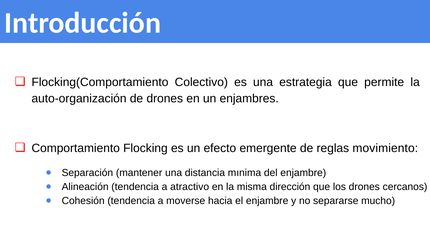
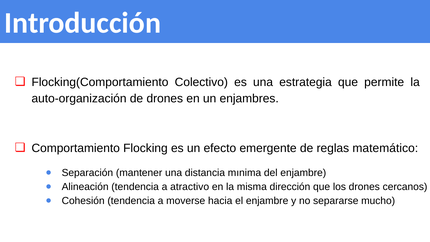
movimiento: movimiento -> matemático
